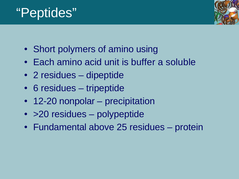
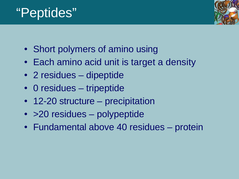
buffer: buffer -> target
soluble: soluble -> density
6: 6 -> 0
nonpolar: nonpolar -> structure
25: 25 -> 40
